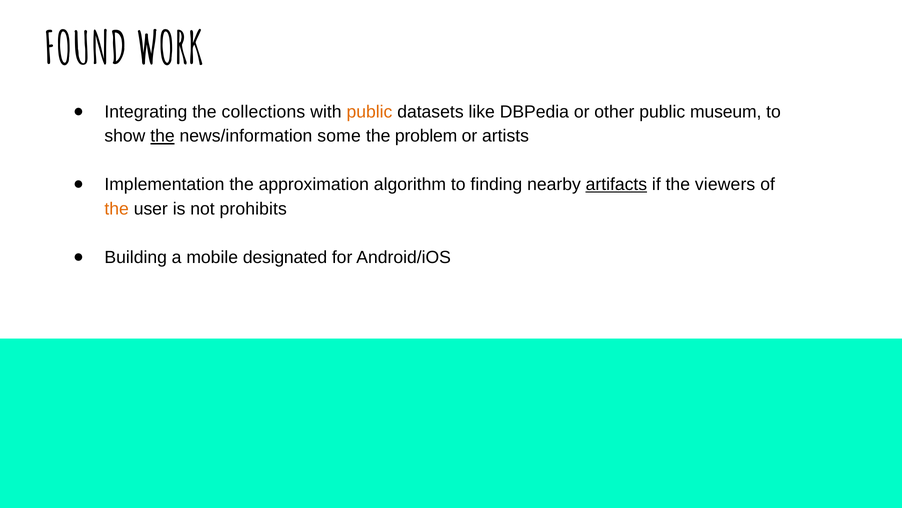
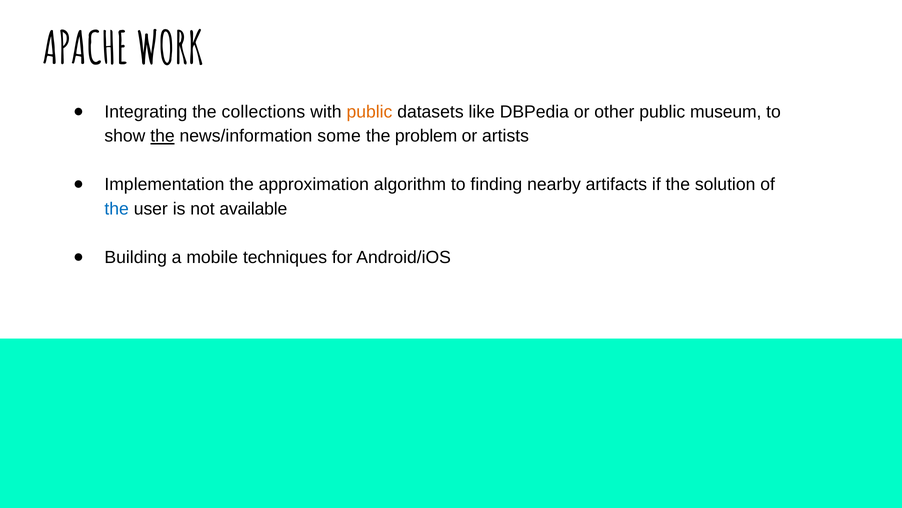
FOUND: FOUND -> APACHE
artifacts underline: present -> none
viewers: viewers -> solution
the at (117, 209) colour: orange -> blue
prohibits: prohibits -> available
designated: designated -> techniques
